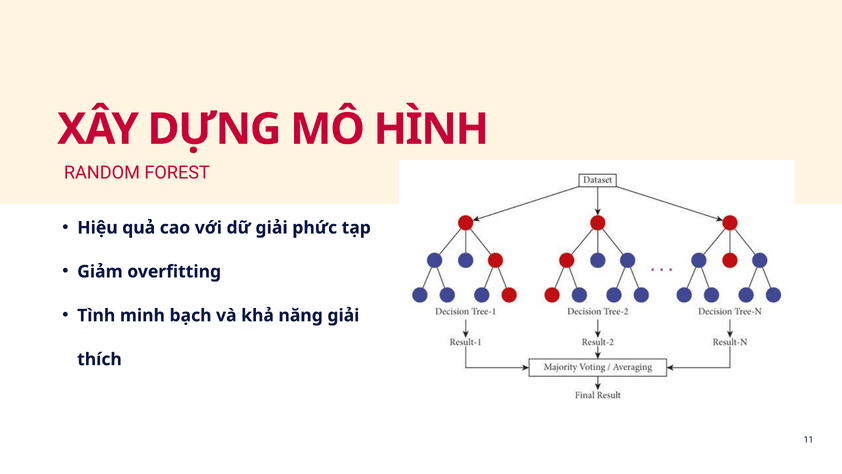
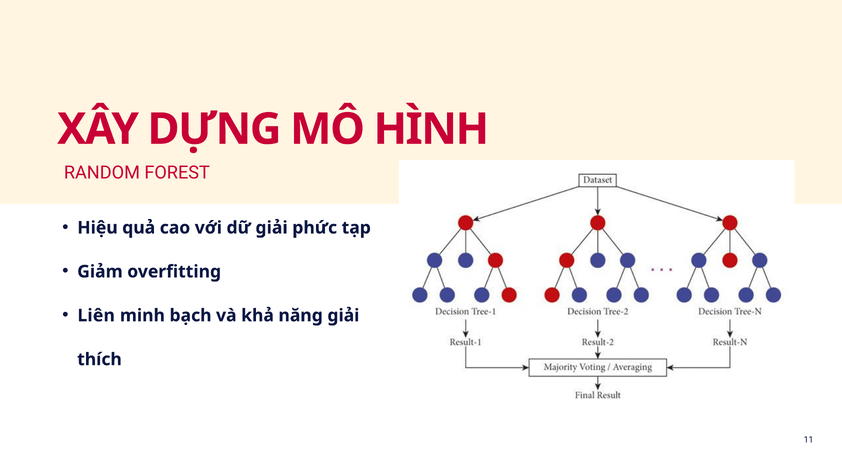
Tình: Tình -> Liên
